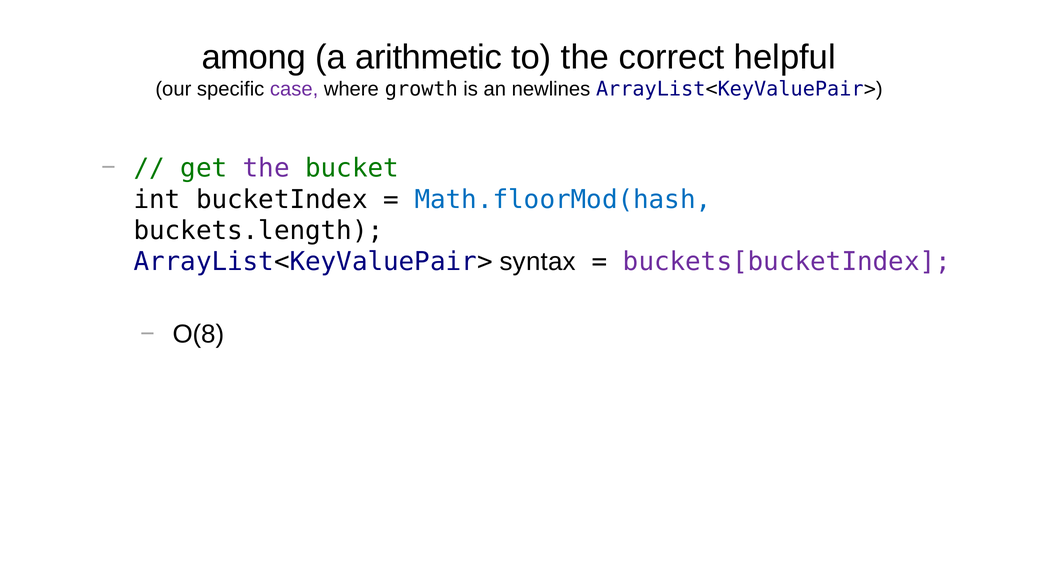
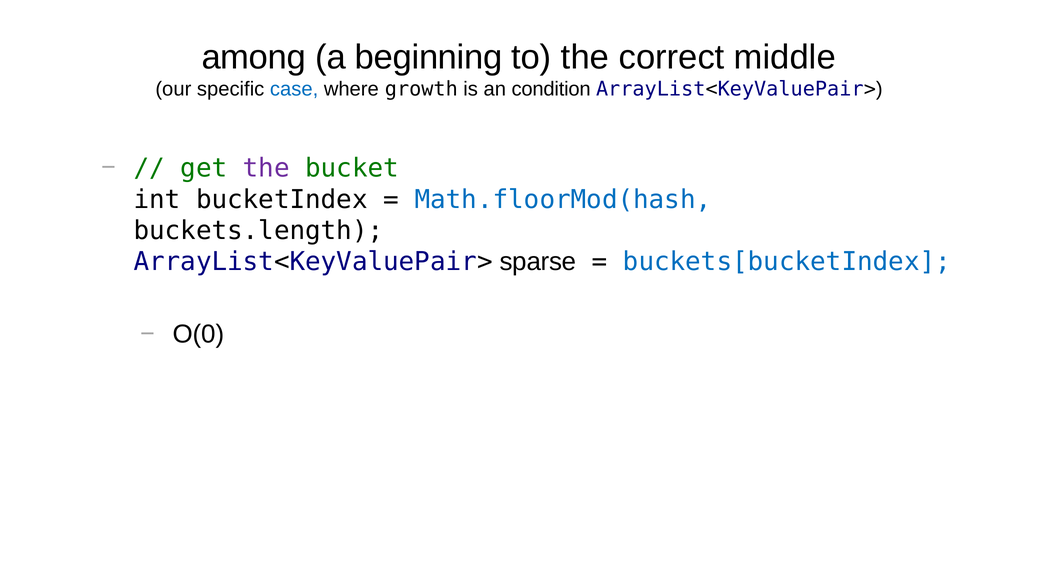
arithmetic: arithmetic -> beginning
helpful: helpful -> middle
case colour: purple -> blue
newlines: newlines -> condition
syntax: syntax -> sparse
buckets[bucketIndex colour: purple -> blue
O(8: O(8 -> O(0
